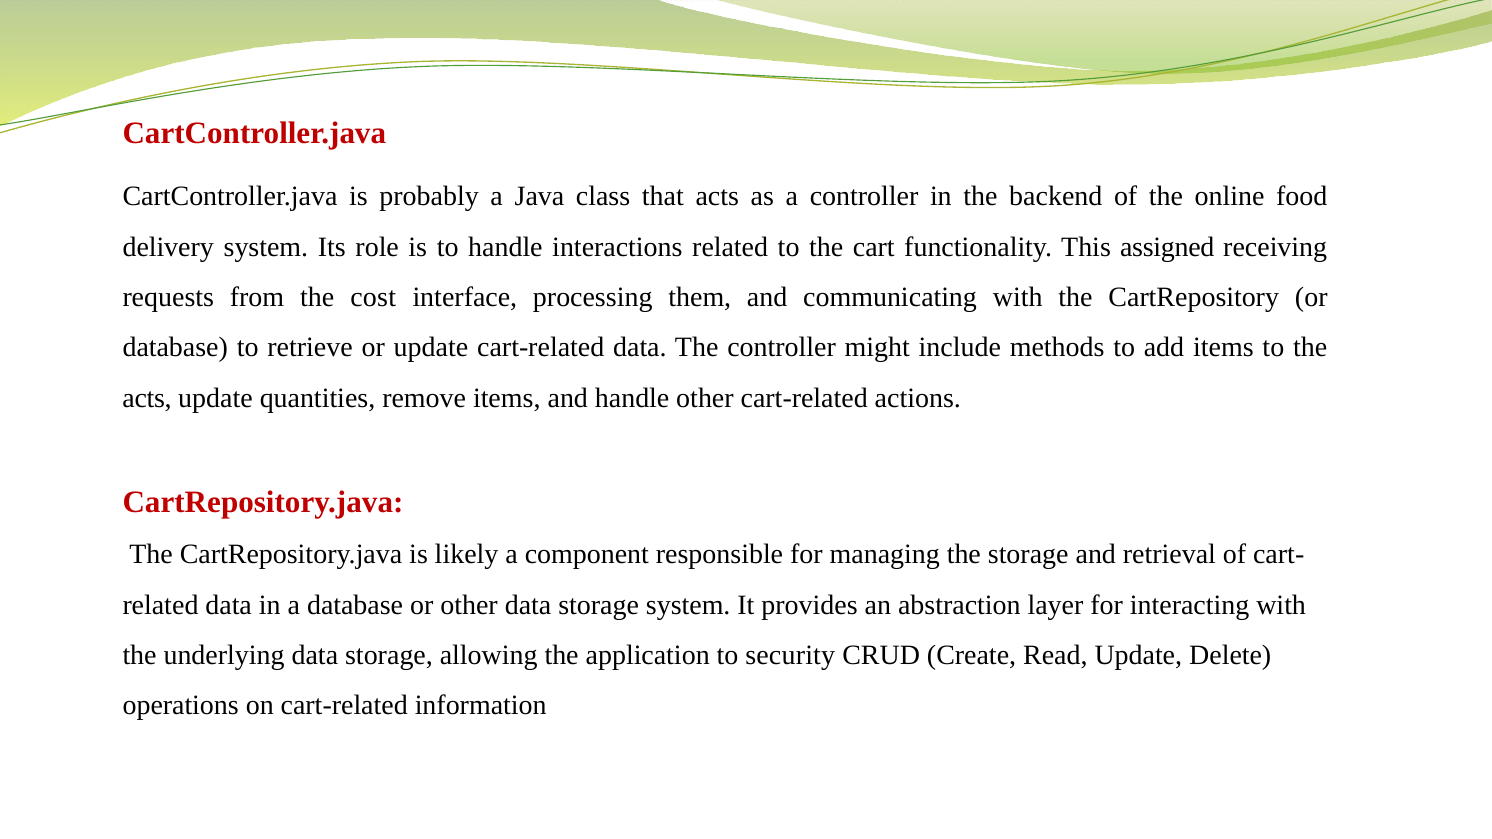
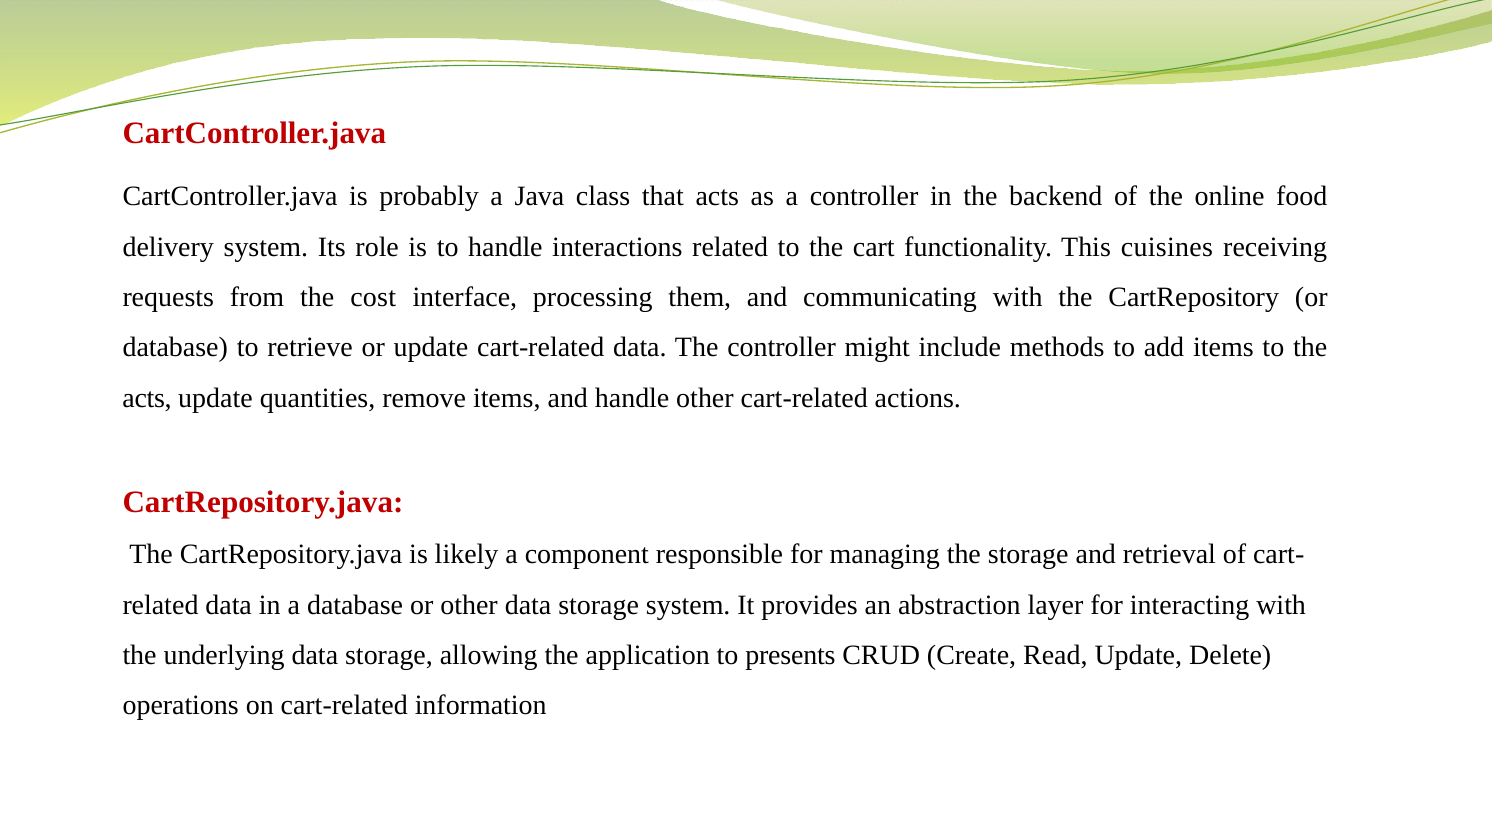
assigned: assigned -> cuisines
security: security -> presents
